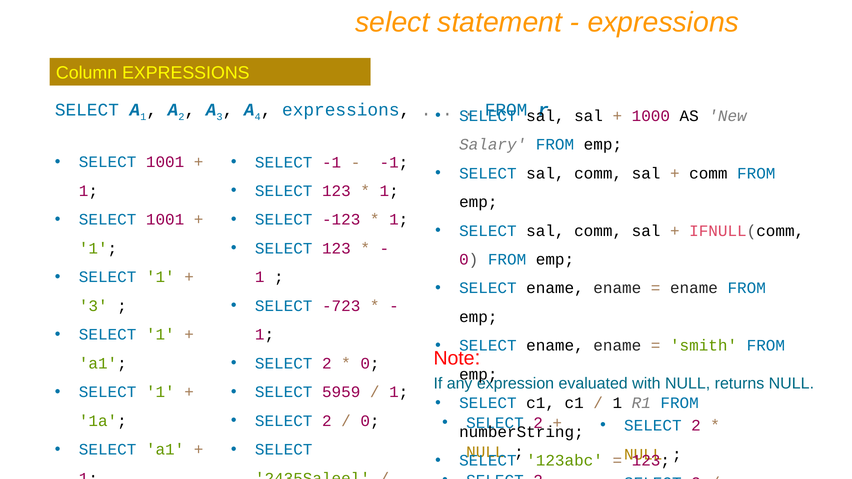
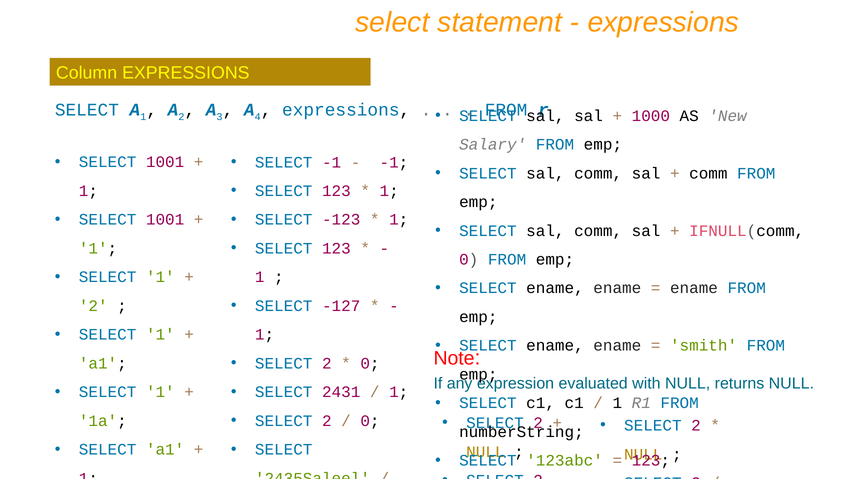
-723: -723 -> -127
3 at (93, 306): 3 -> 2
5959: 5959 -> 2431
